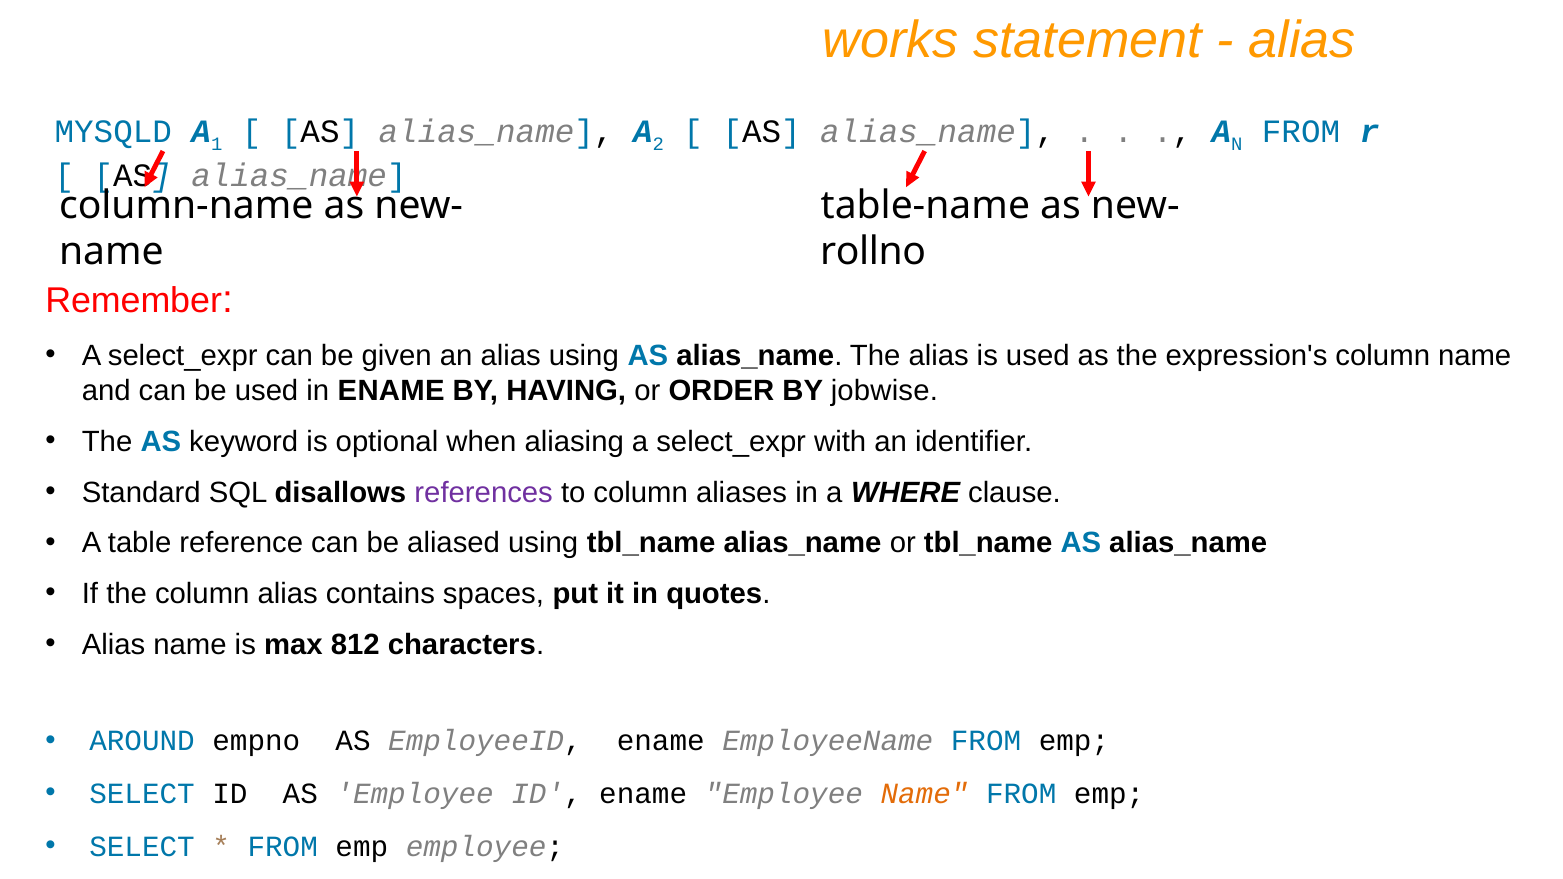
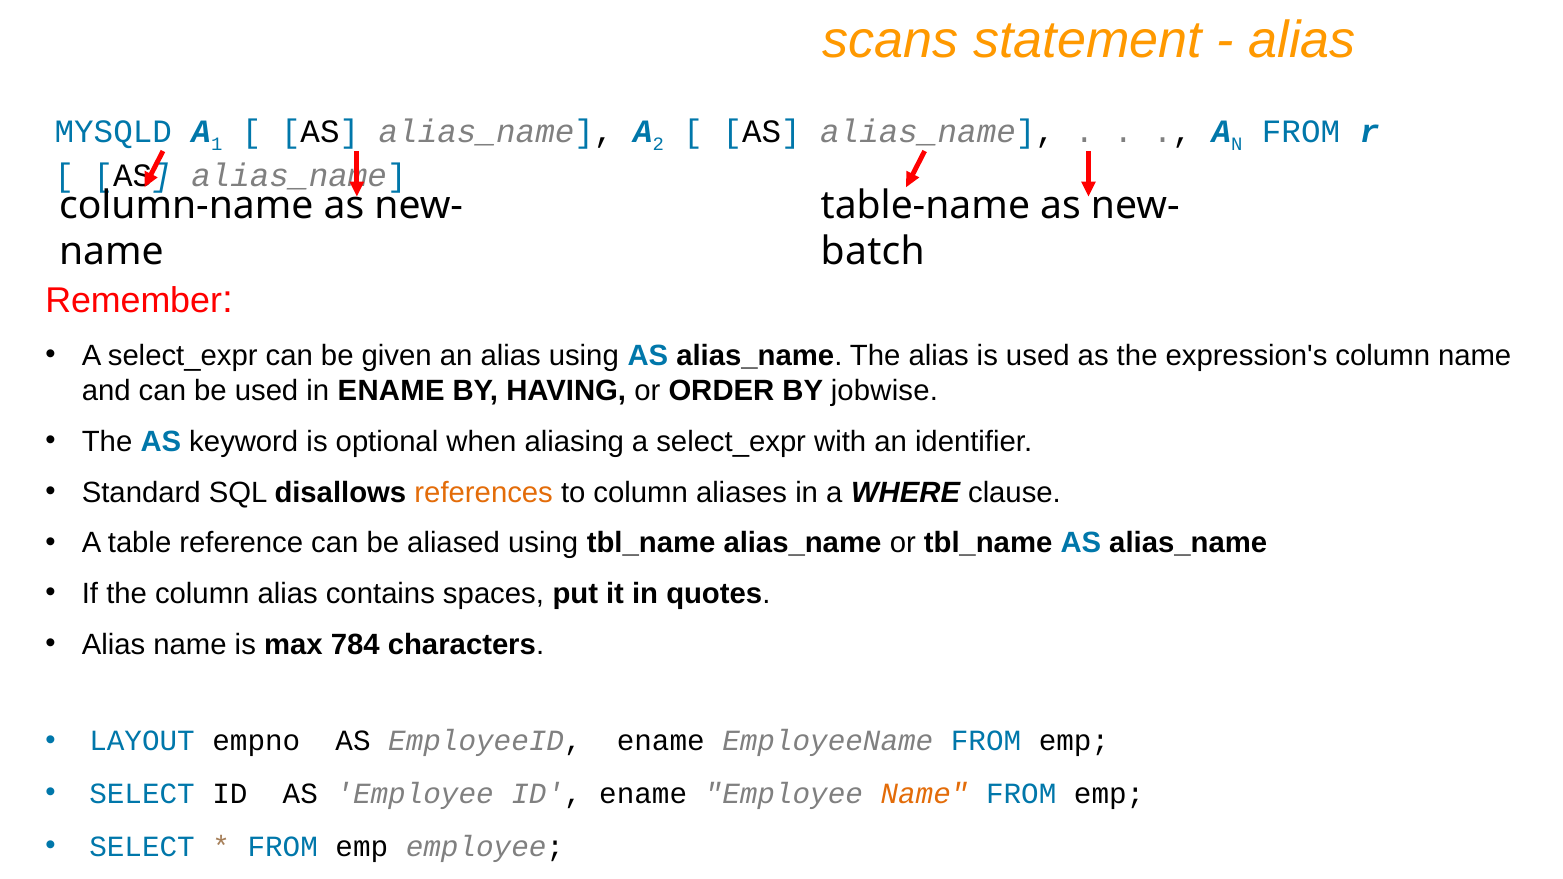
works: works -> scans
rollno: rollno -> batch
references colour: purple -> orange
812: 812 -> 784
AROUND: AROUND -> LAYOUT
